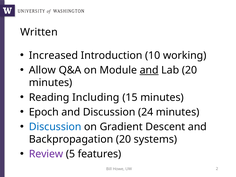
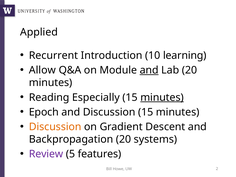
Written: Written -> Applied
Increased: Increased -> Recurrent
working: working -> learning
Including: Including -> Especially
minutes at (162, 97) underline: none -> present
Discussion 24: 24 -> 15
Discussion at (55, 127) colour: blue -> orange
